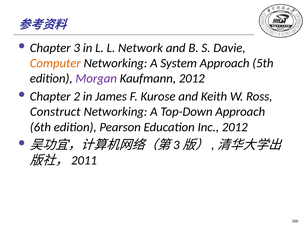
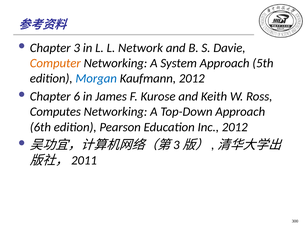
Morgan colour: purple -> blue
2: 2 -> 6
Construct: Construct -> Computes
